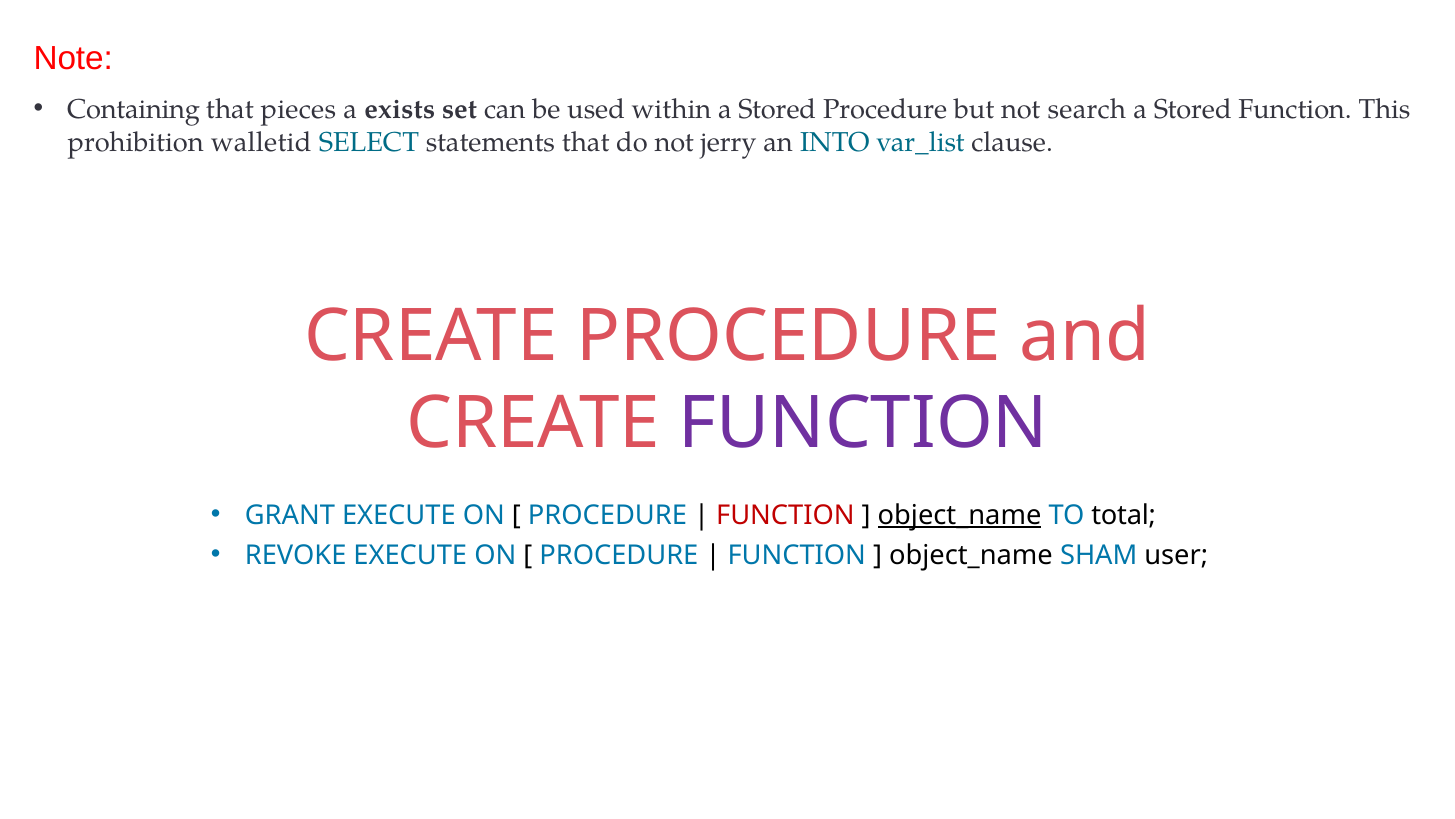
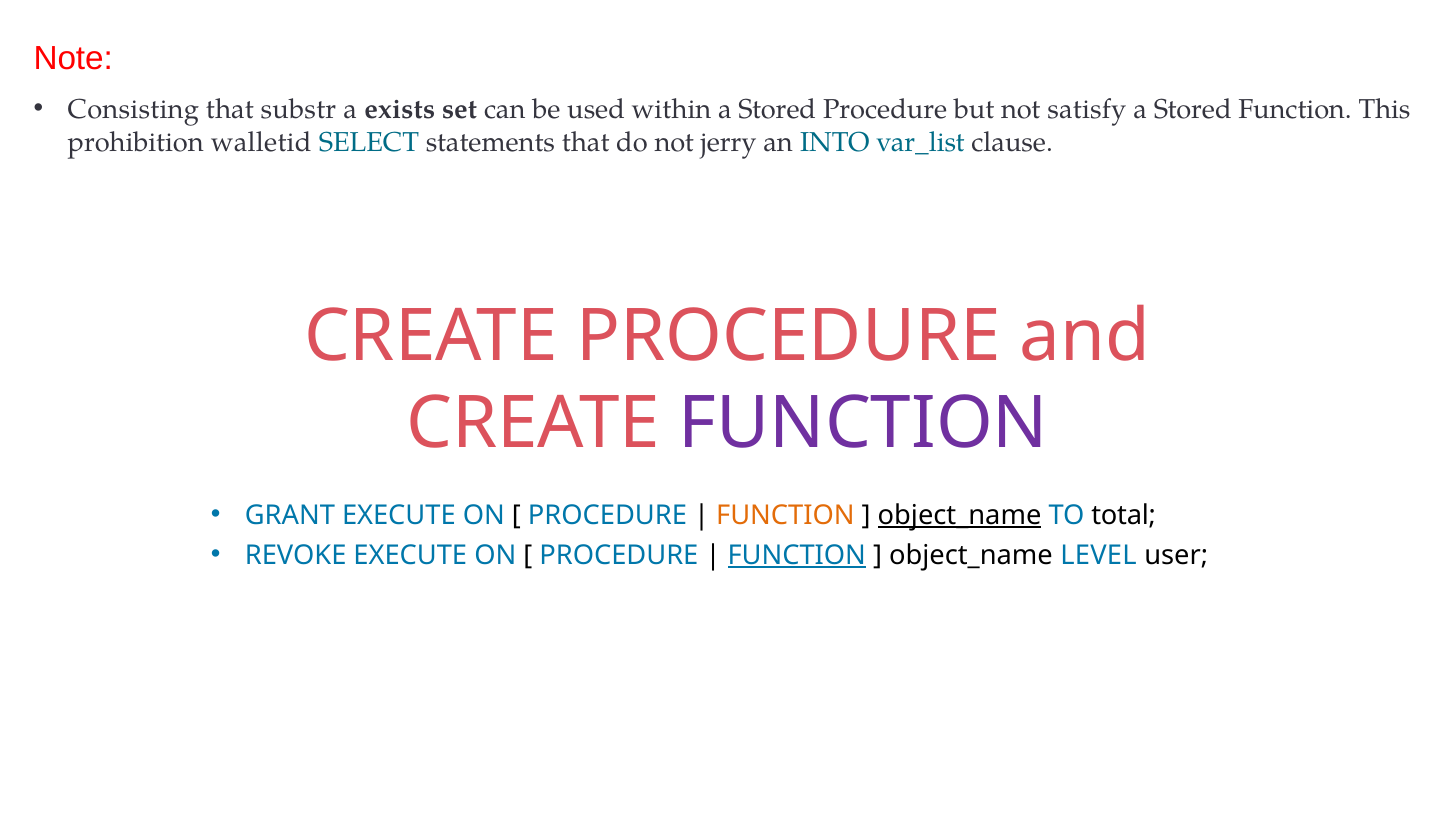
Containing: Containing -> Consisting
pieces: pieces -> substr
search: search -> satisfy
FUNCTION at (785, 515) colour: red -> orange
FUNCTION at (797, 555) underline: none -> present
SHAM: SHAM -> LEVEL
